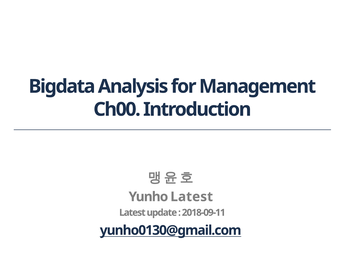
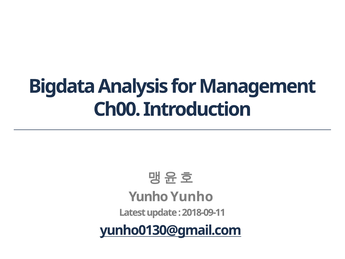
Yunho Latest: Latest -> Yunho
